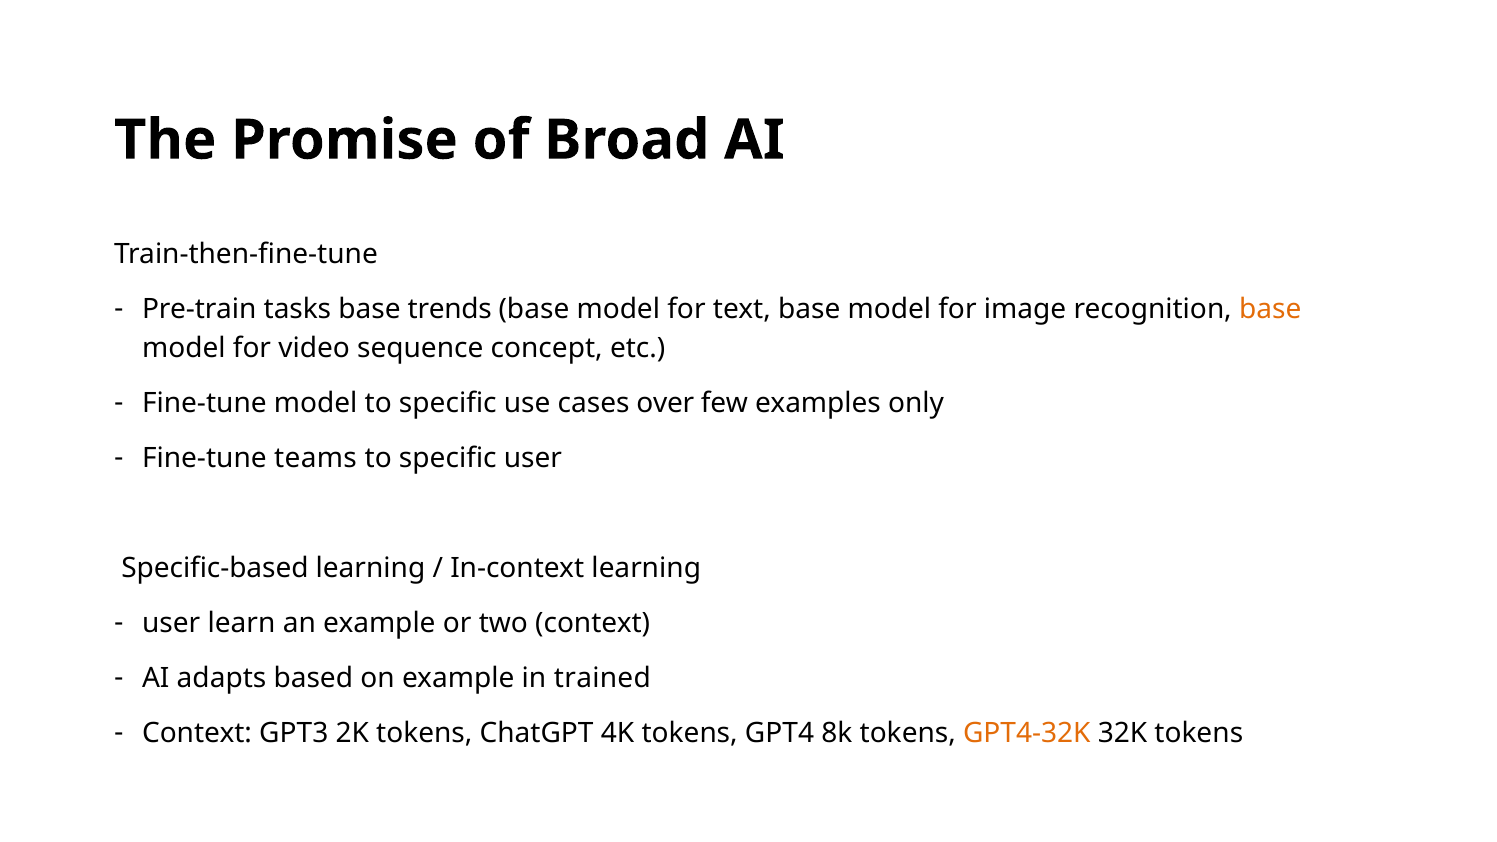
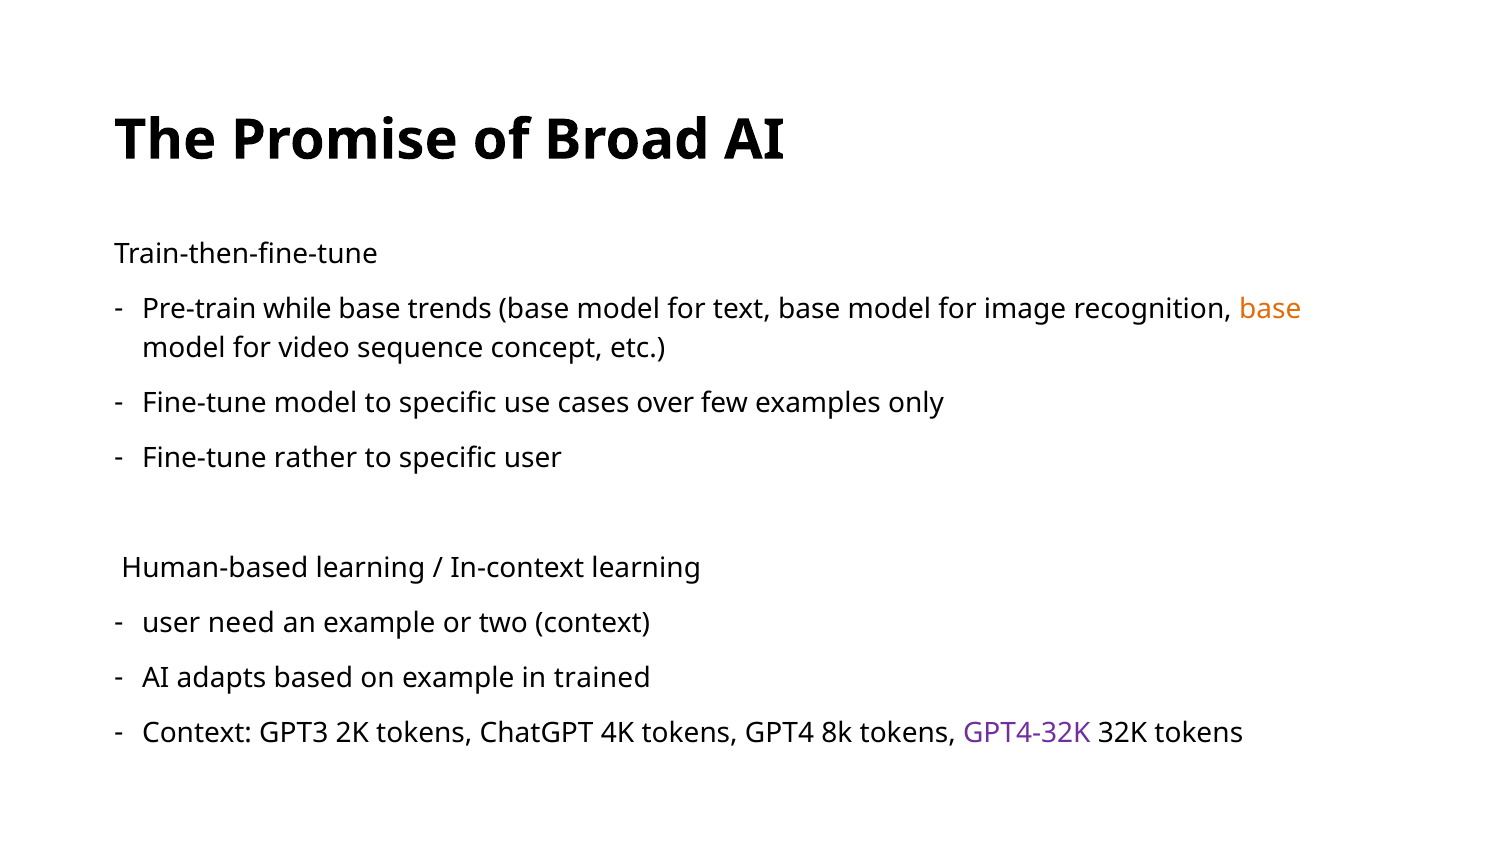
tasks: tasks -> while
teams: teams -> rather
Specific-based: Specific-based -> Human-based
learn: learn -> need
GPT4-32K colour: orange -> purple
